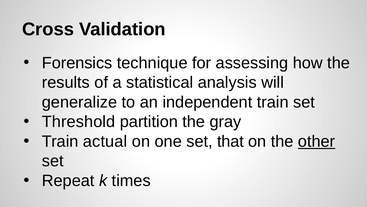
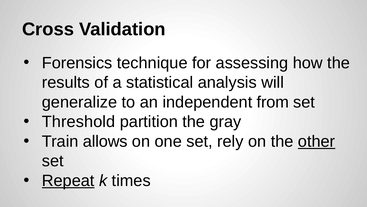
independent train: train -> from
actual: actual -> allows
that: that -> rely
Repeat underline: none -> present
